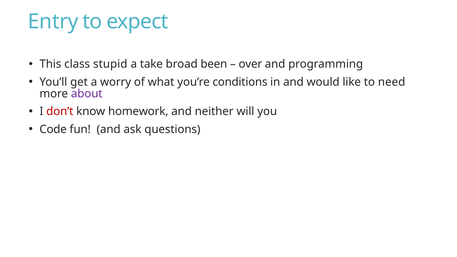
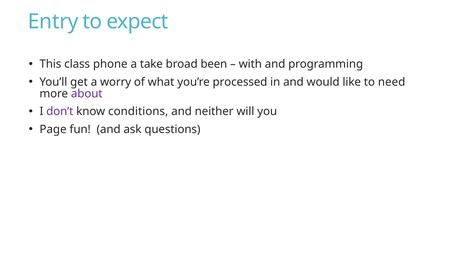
stupid: stupid -> phone
over: over -> with
conditions: conditions -> processed
don’t colour: red -> purple
homework: homework -> conditions
Code: Code -> Page
